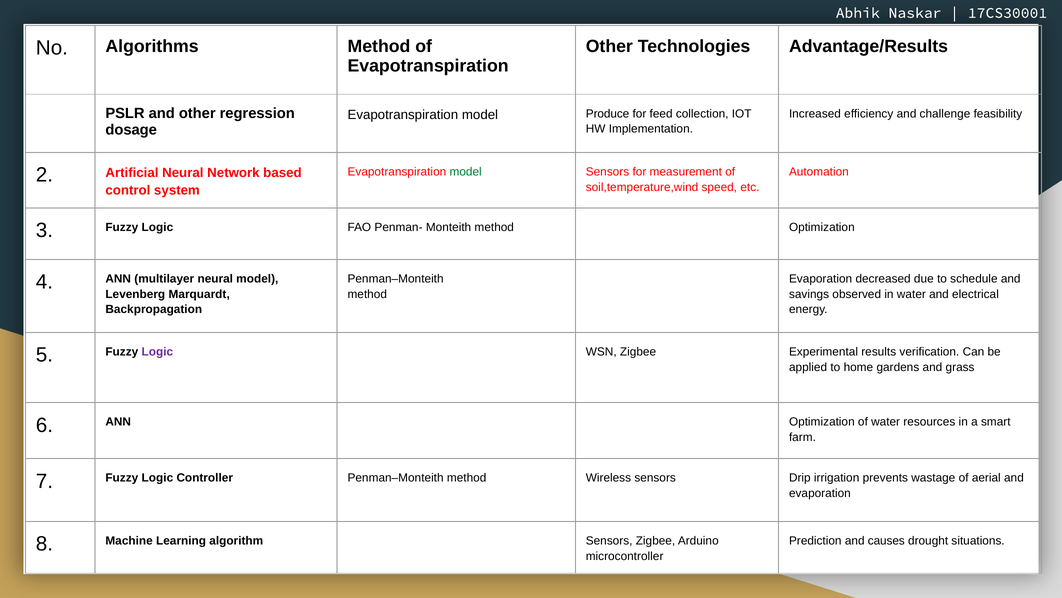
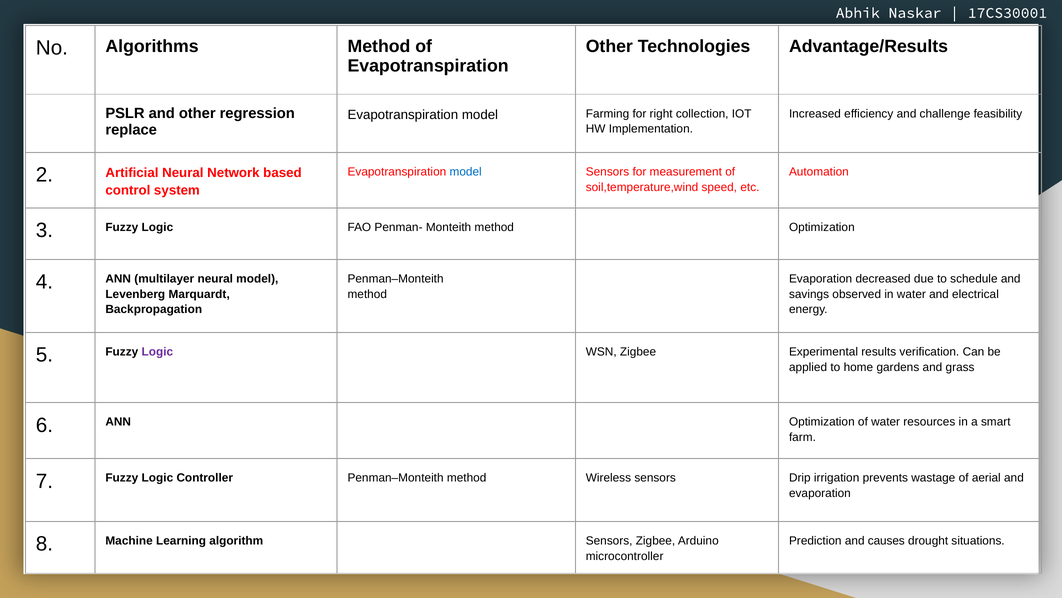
Produce: Produce -> Farming
feed: feed -> right
dosage: dosage -> replace
model at (466, 172) colour: green -> blue
